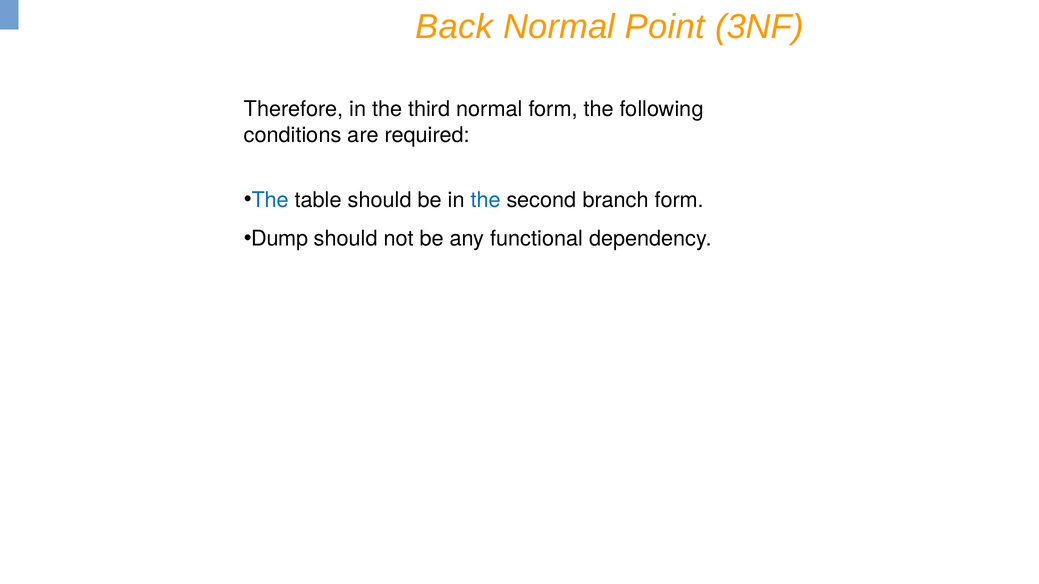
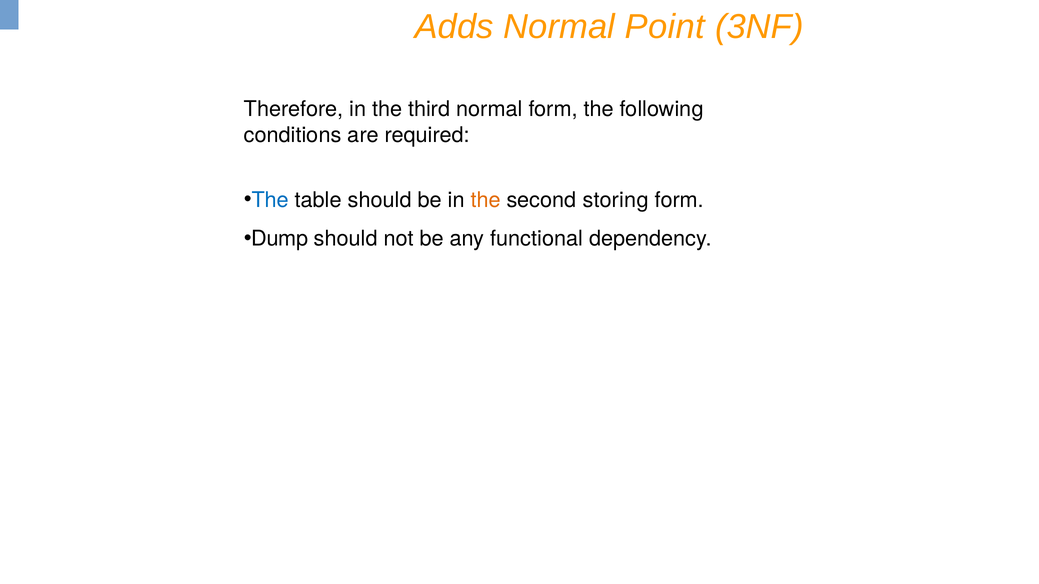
Back: Back -> Adds
the at (486, 200) colour: blue -> orange
branch: branch -> storing
